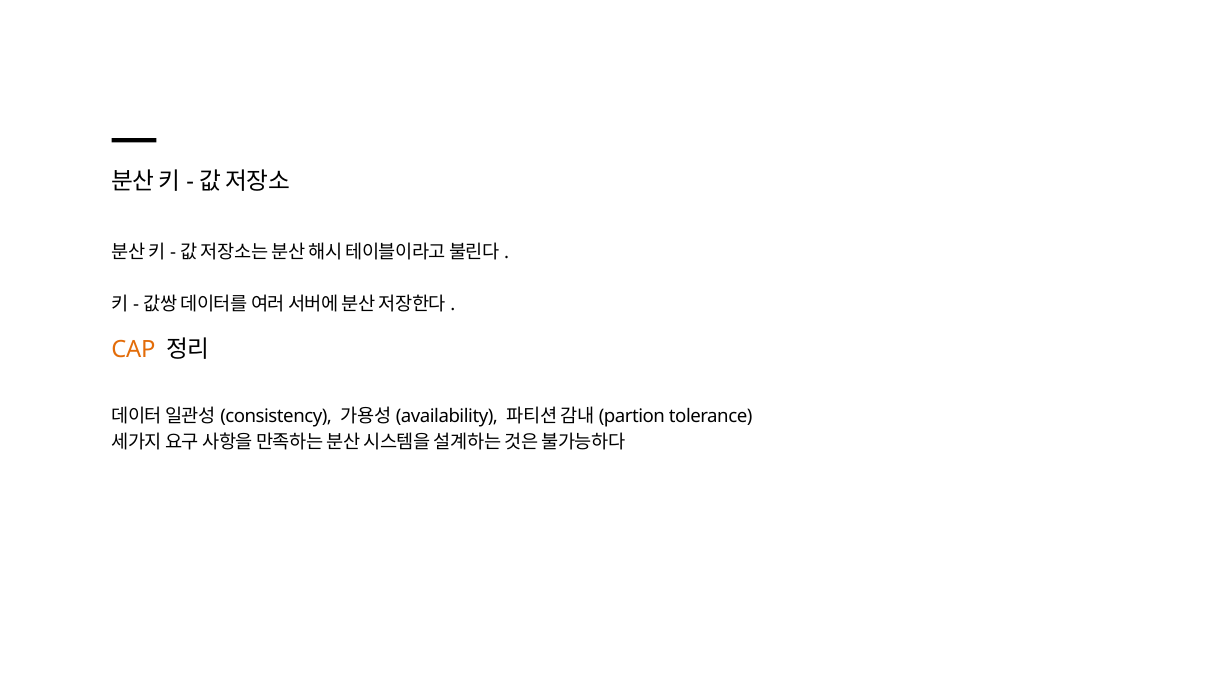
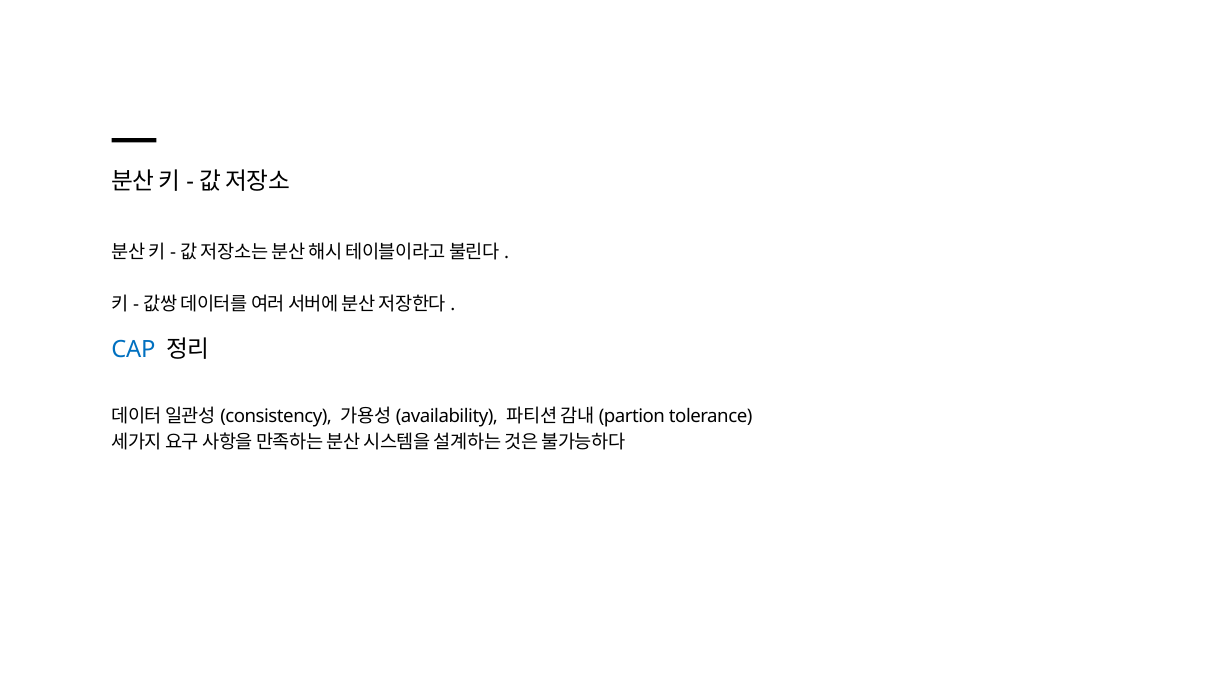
CAP colour: orange -> blue
